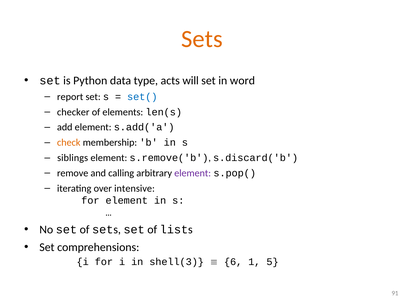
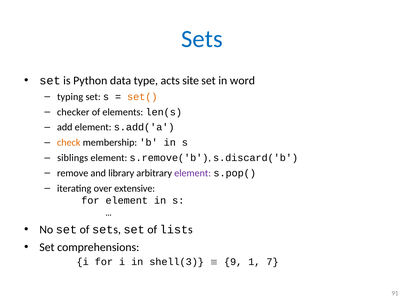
Sets at (202, 39) colour: orange -> blue
will: will -> site
report: report -> typing
set( colour: blue -> orange
calling: calling -> library
intensive: intensive -> extensive
6: 6 -> 9
5: 5 -> 7
